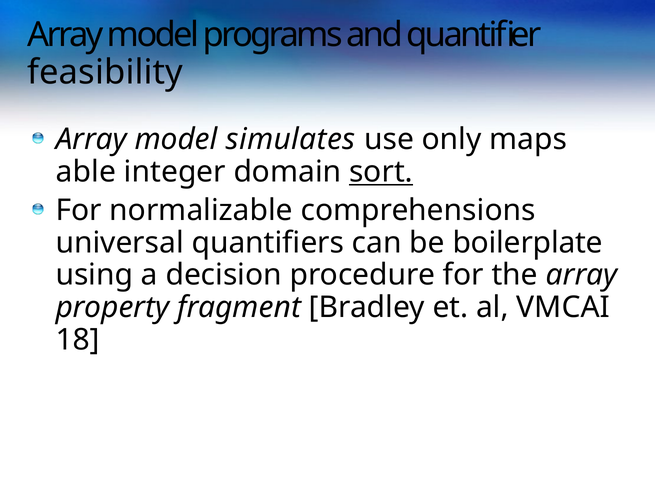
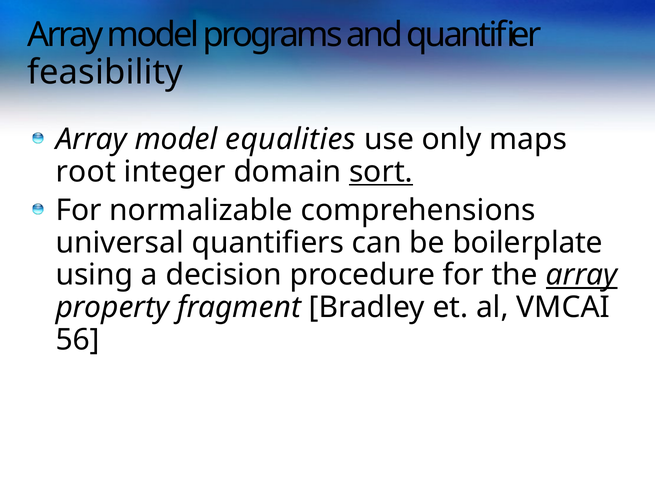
simulates: simulates -> equalities
able: able -> root
array at (582, 275) underline: none -> present
18: 18 -> 56
